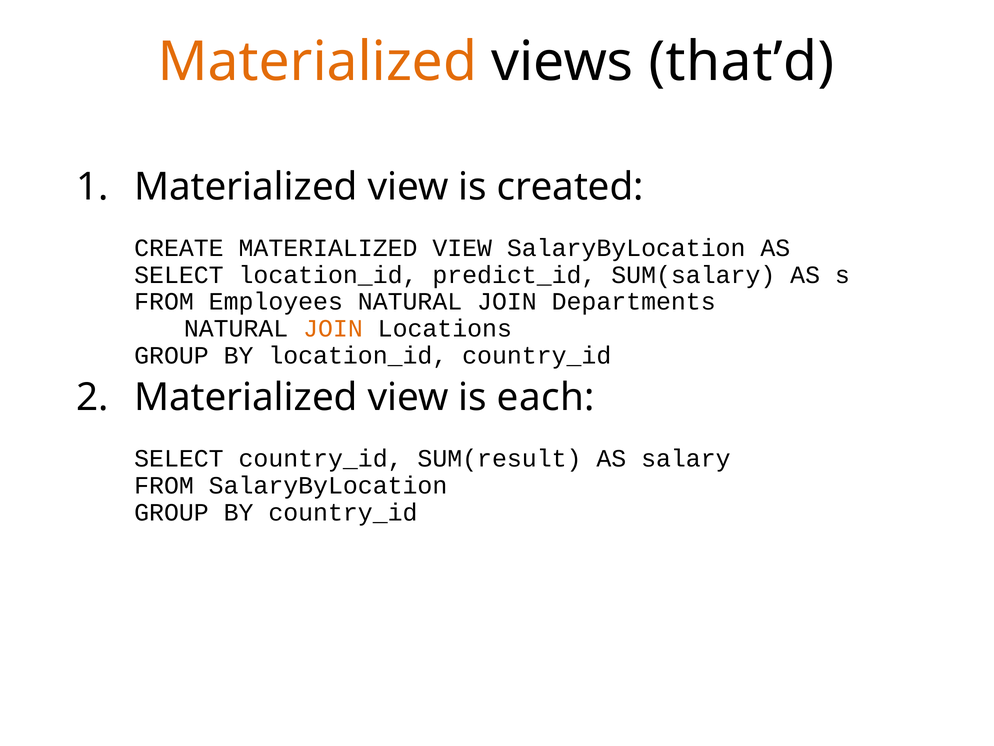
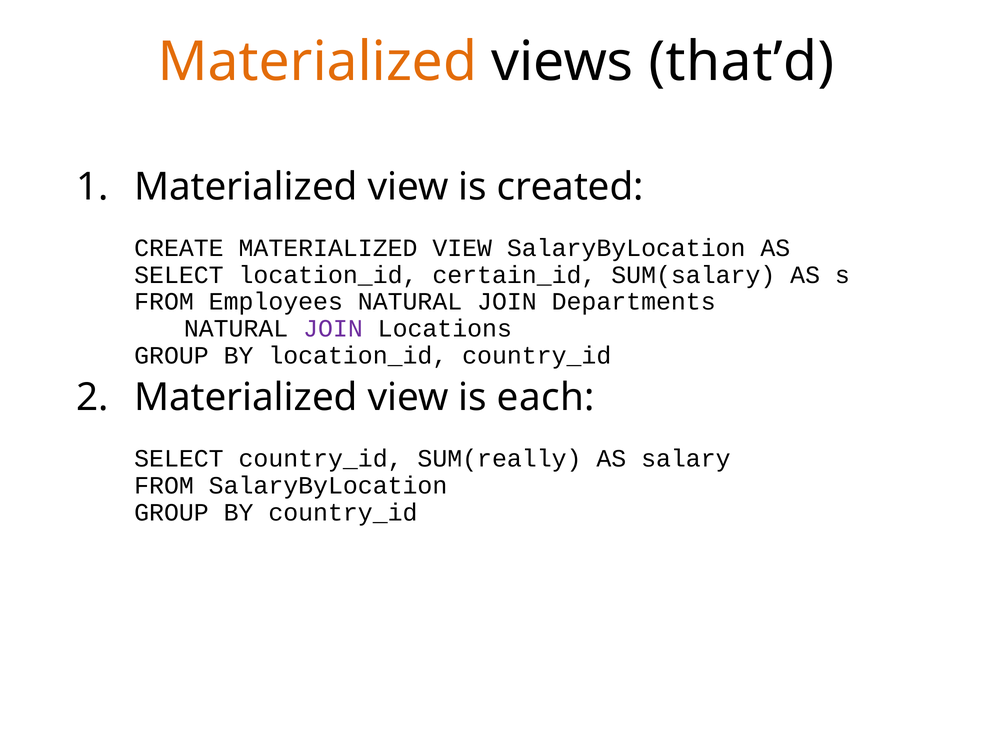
predict_id: predict_id -> certain_id
JOIN at (333, 328) colour: orange -> purple
SUM(result: SUM(result -> SUM(really
